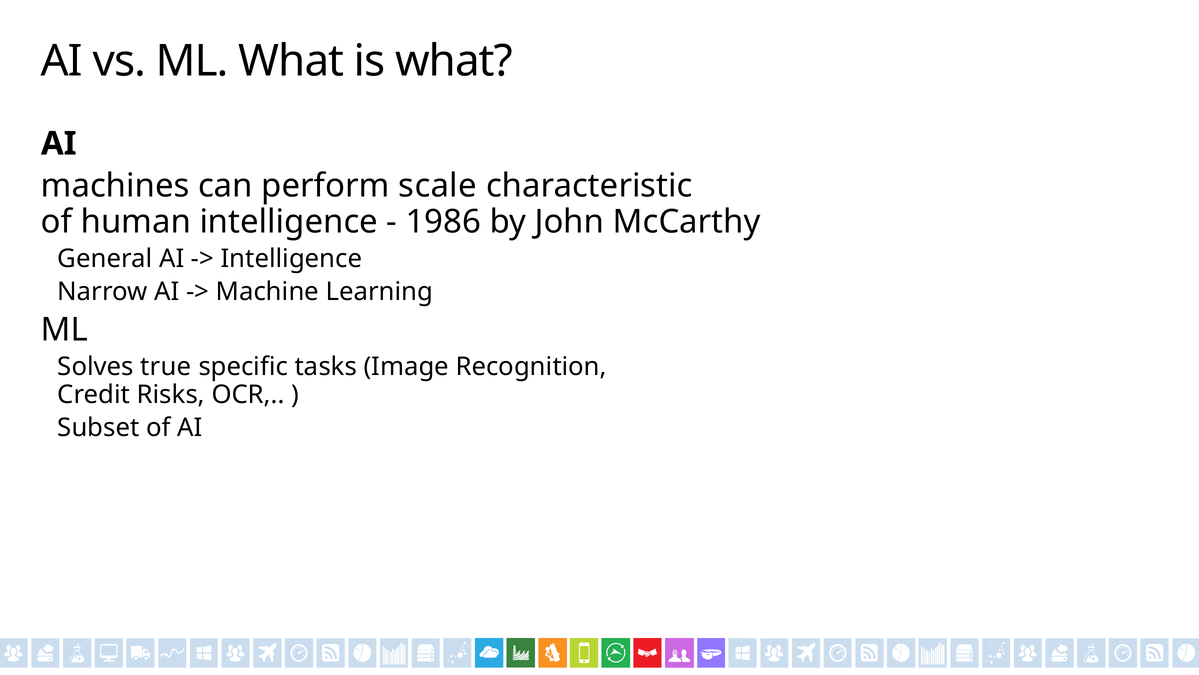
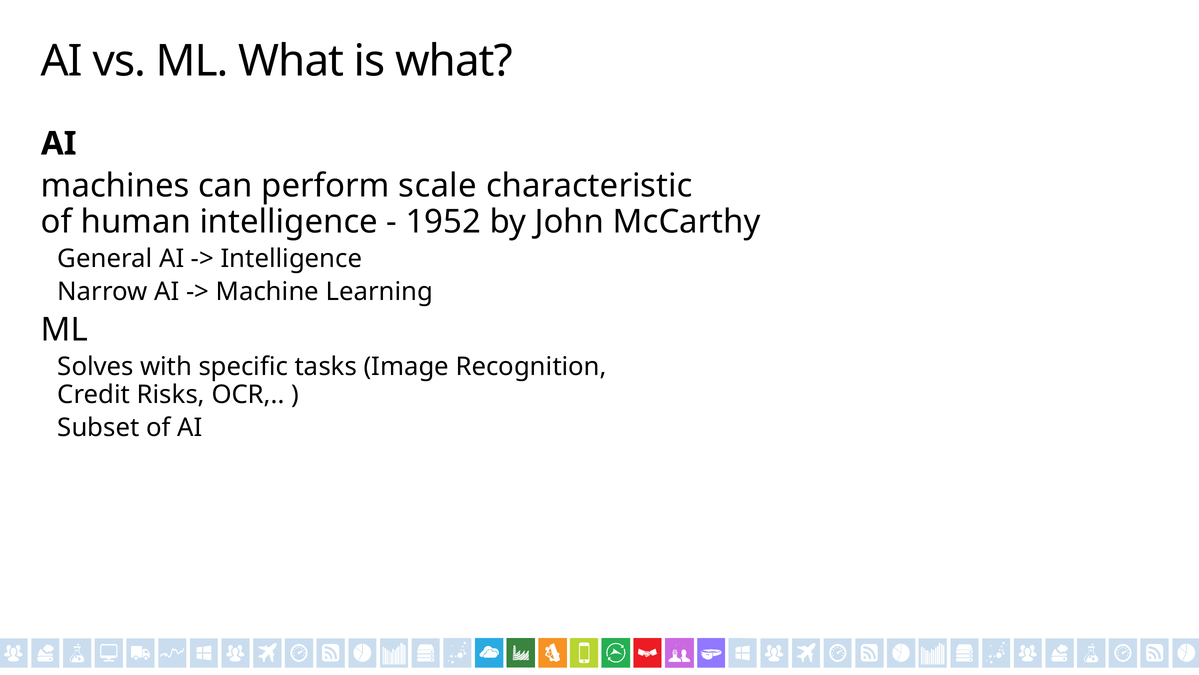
1986: 1986 -> 1952
true: true -> with
